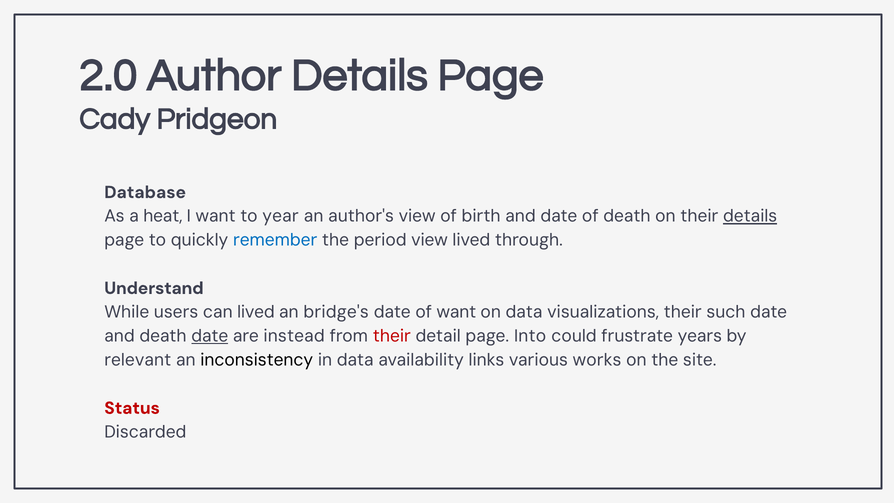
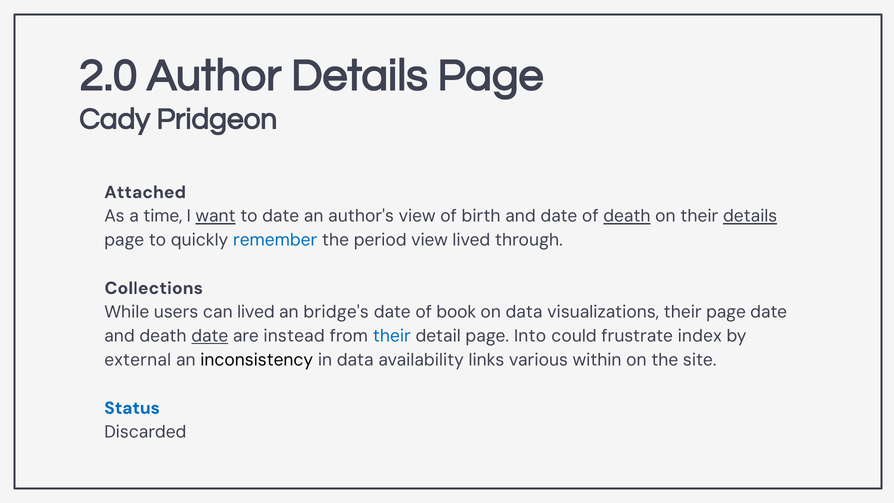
Database: Database -> Attached
heat: heat -> time
want at (216, 216) underline: none -> present
to year: year -> date
death at (627, 216) underline: none -> present
Understand: Understand -> Collections
of want: want -> book
their such: such -> page
their at (392, 336) colour: red -> blue
years: years -> index
relevant: relevant -> external
works: works -> within
Status colour: red -> blue
